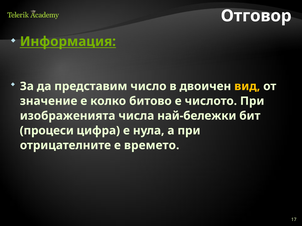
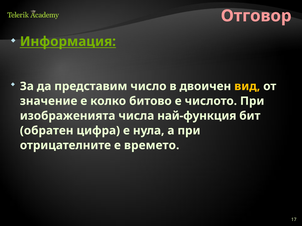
Отговор colour: white -> pink
най-бележки: най-бележки -> най-функция
процеси: процеси -> обратен
